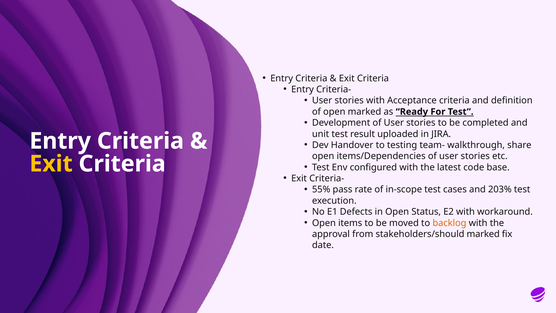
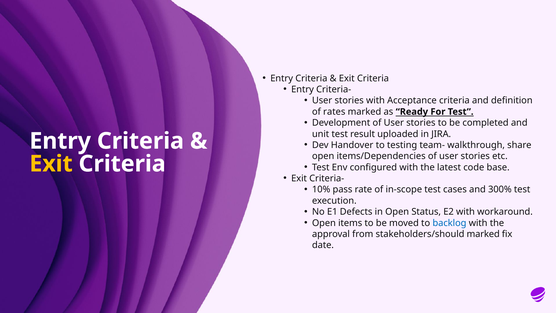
of open: open -> rates
55%: 55% -> 10%
203%: 203% -> 300%
backlog colour: orange -> blue
